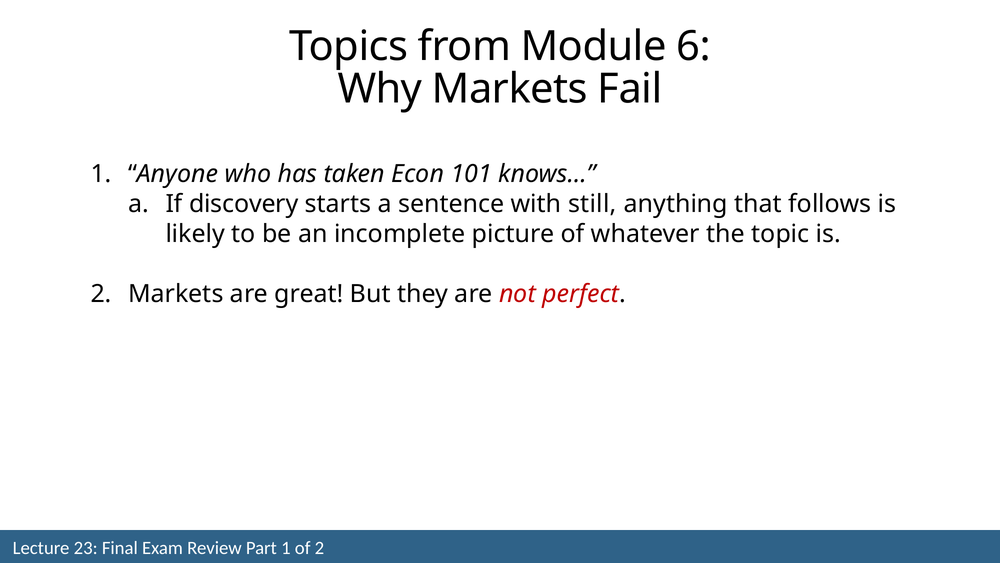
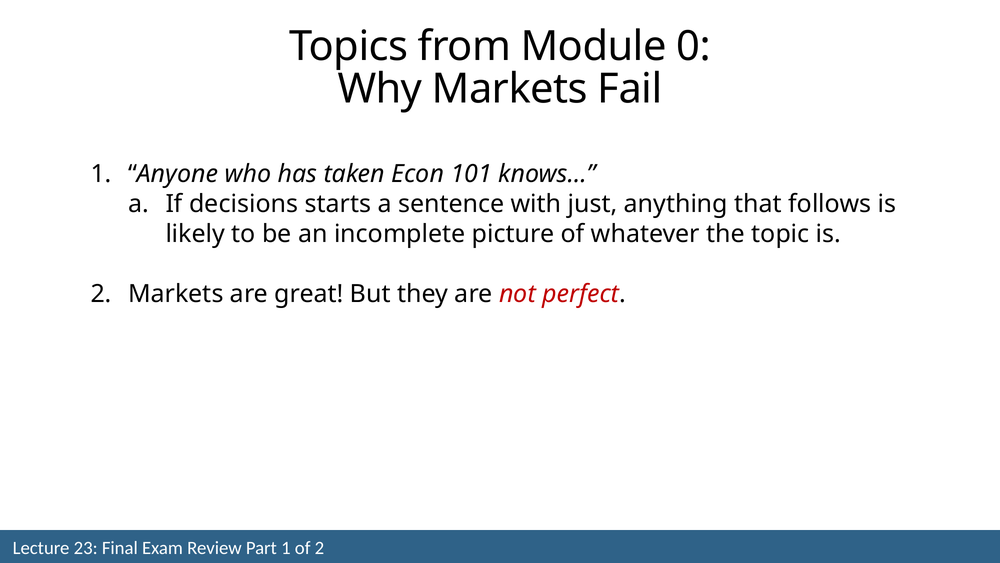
6: 6 -> 0
If discovery: discovery -> decisions
with still: still -> just
